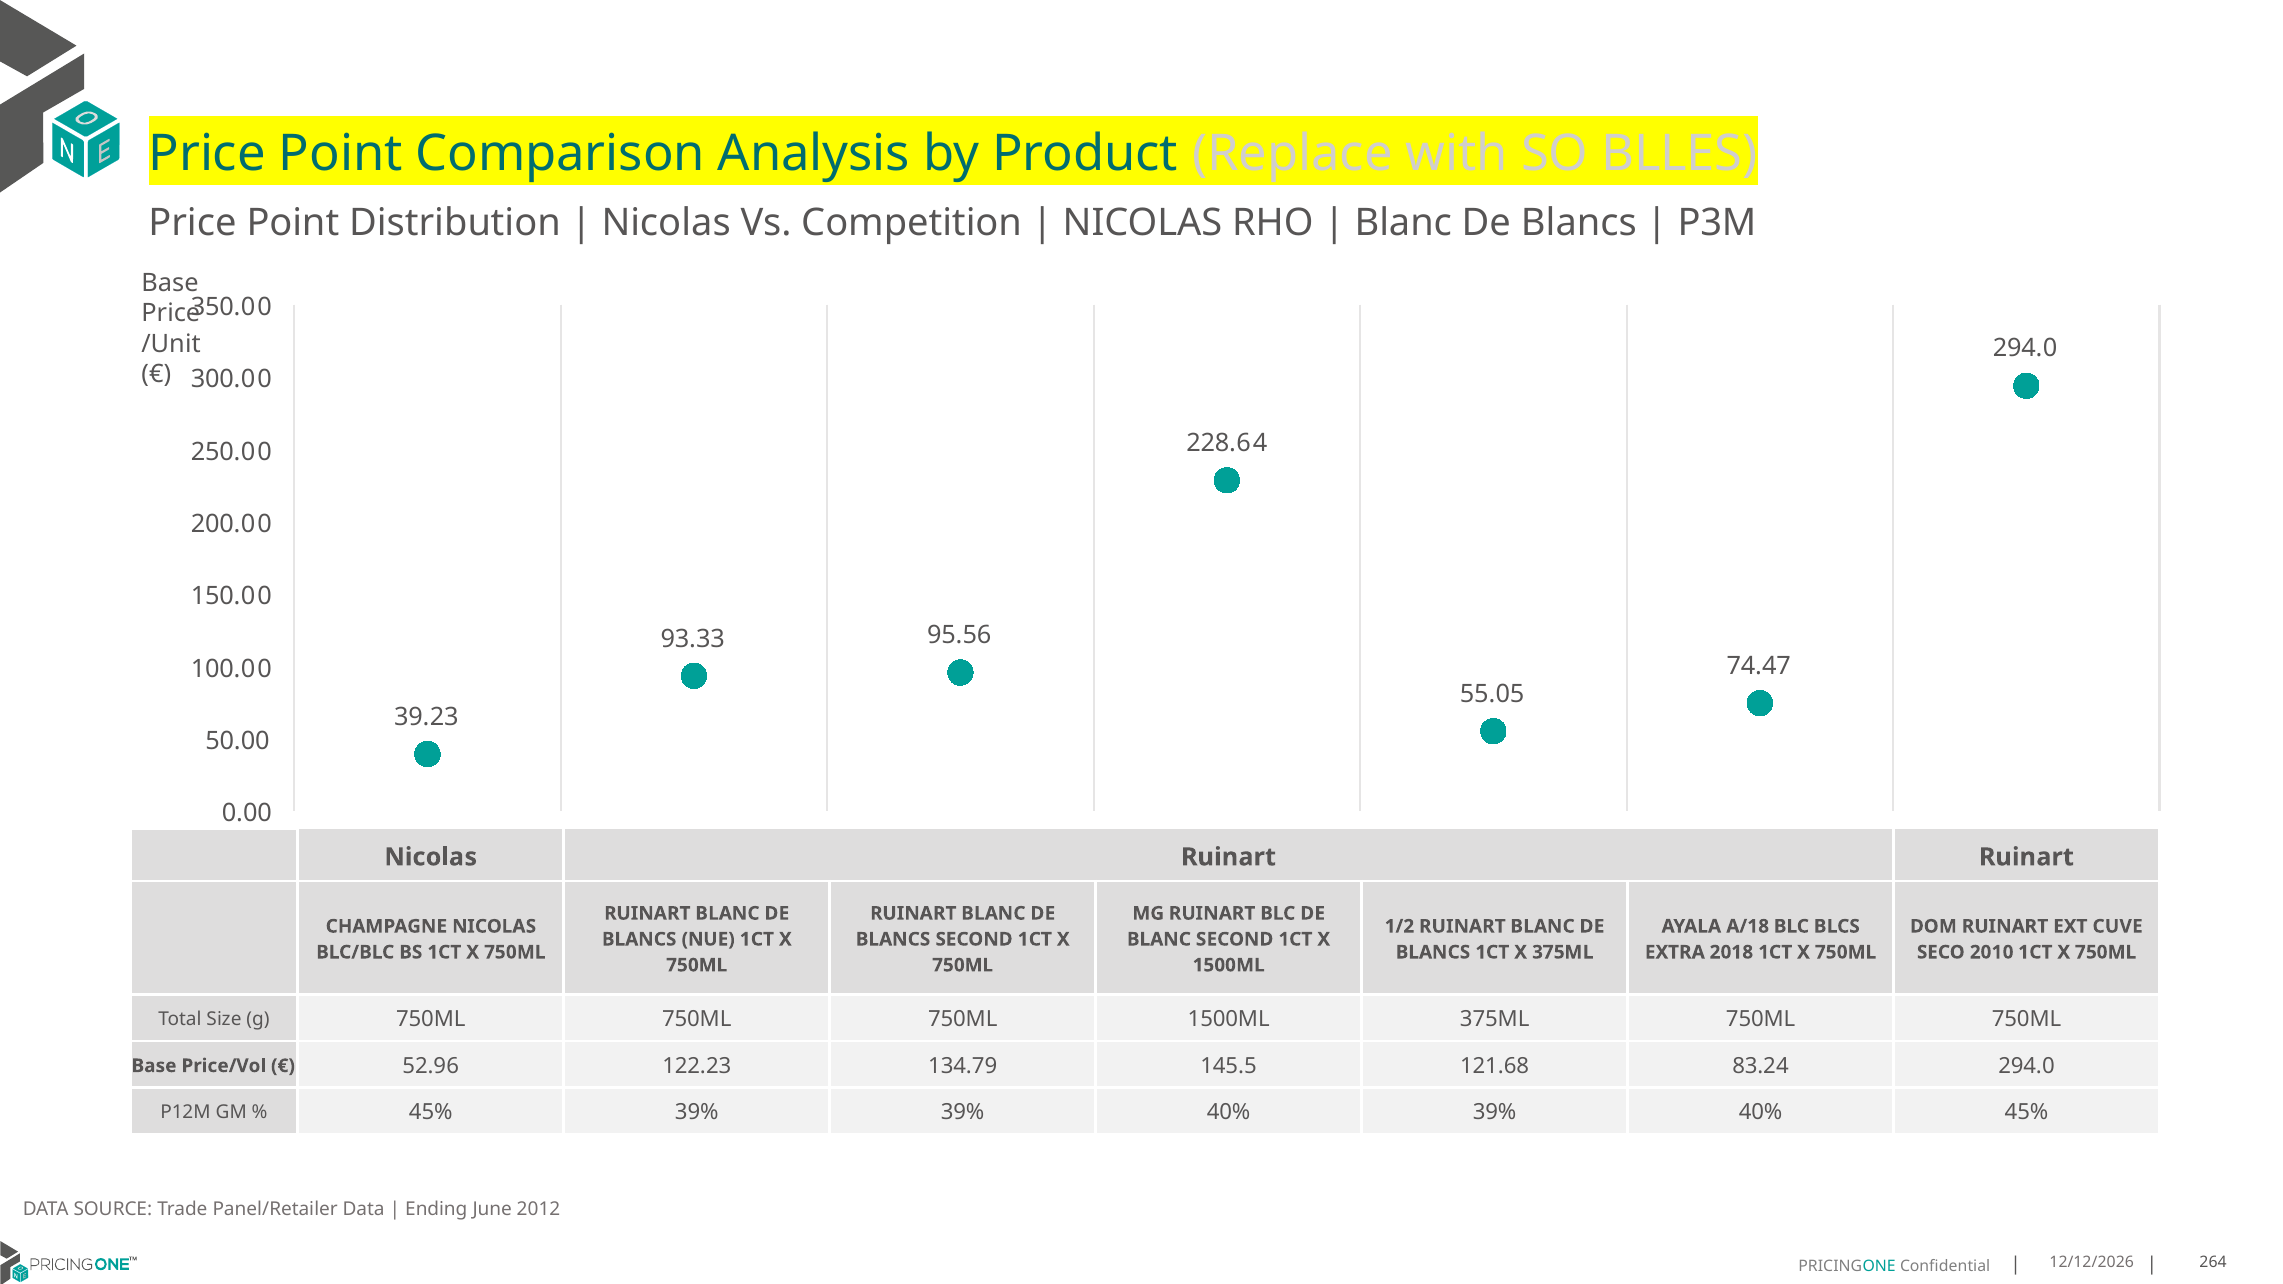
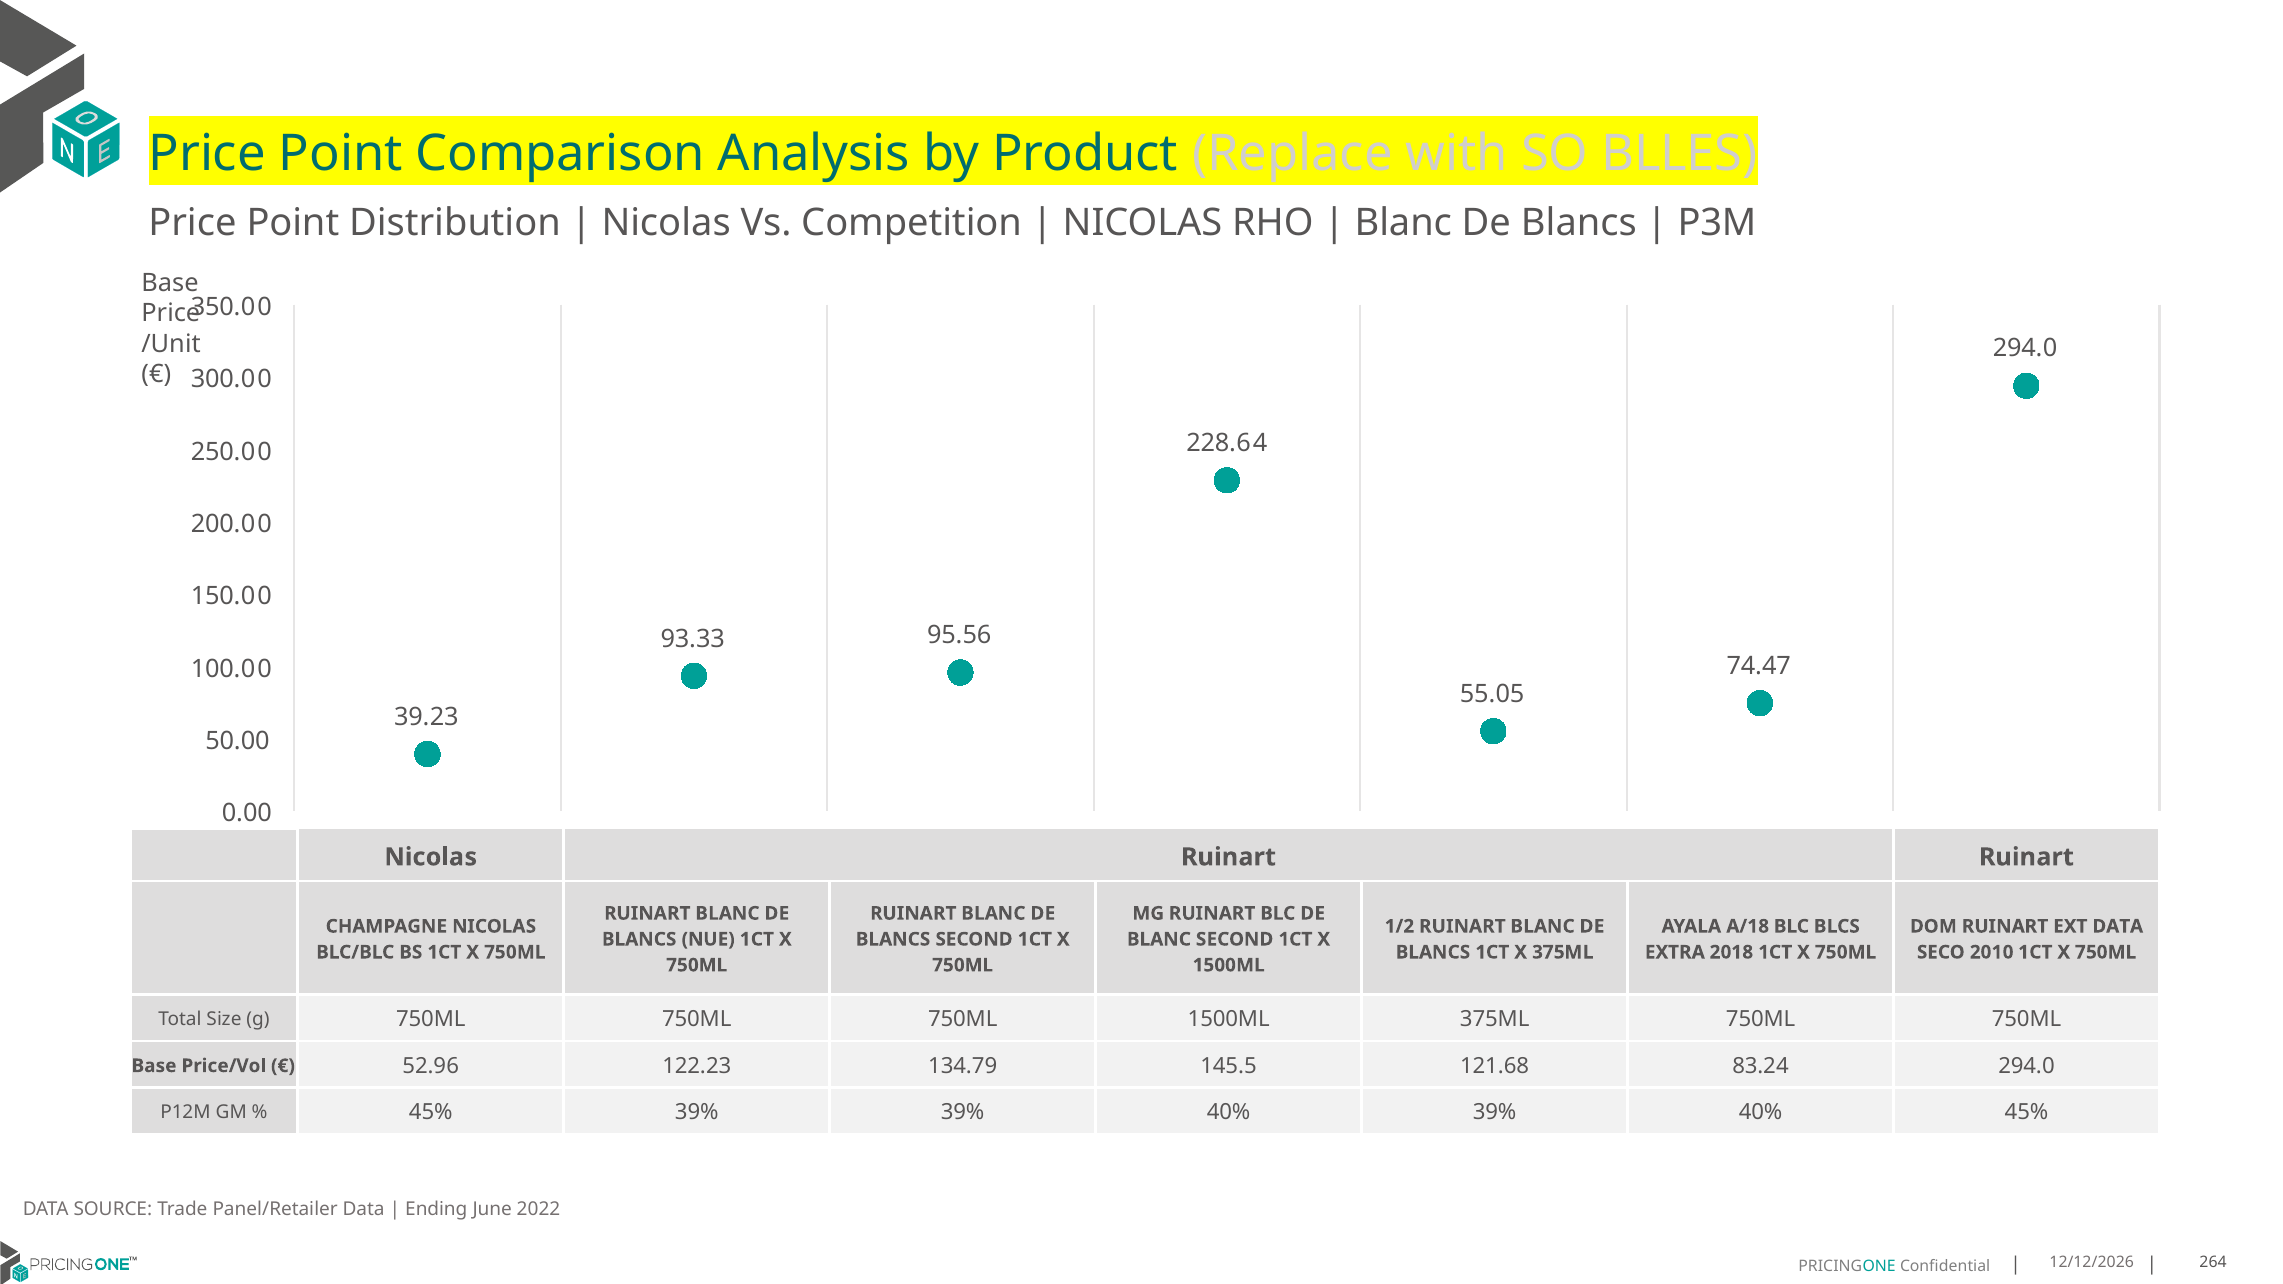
EXT CUVE: CUVE -> DATA
2012: 2012 -> 2022
